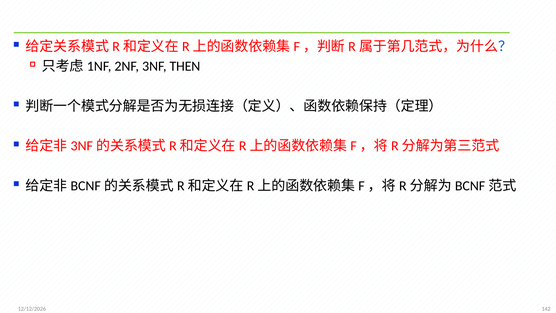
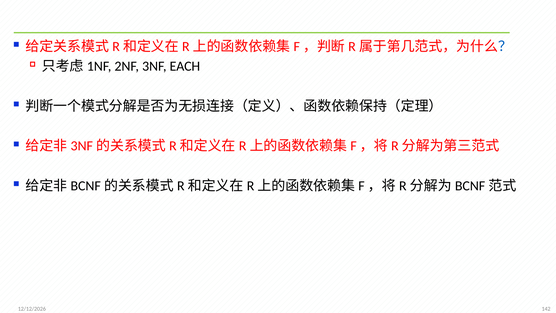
THEN: THEN -> EACH
